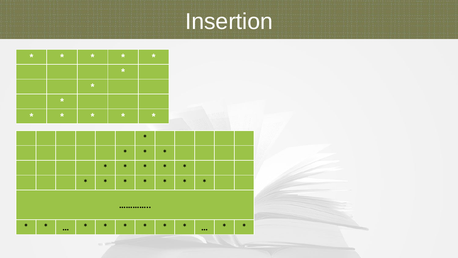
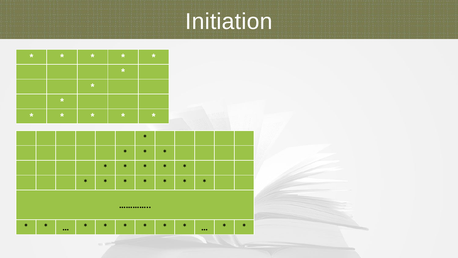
Insertion: Insertion -> Initiation
